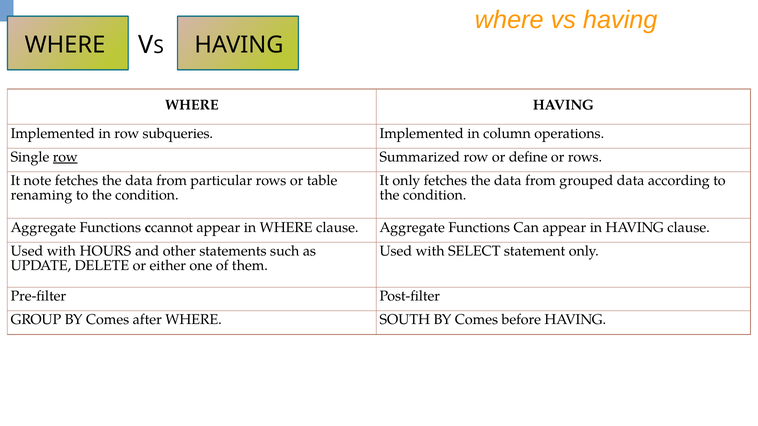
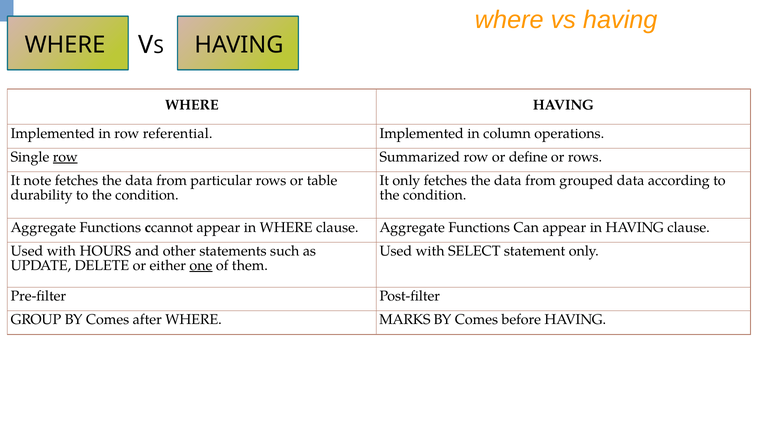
subqueries: subqueries -> referential
renaming: renaming -> durability
one underline: none -> present
SOUTH: SOUTH -> MARKS
